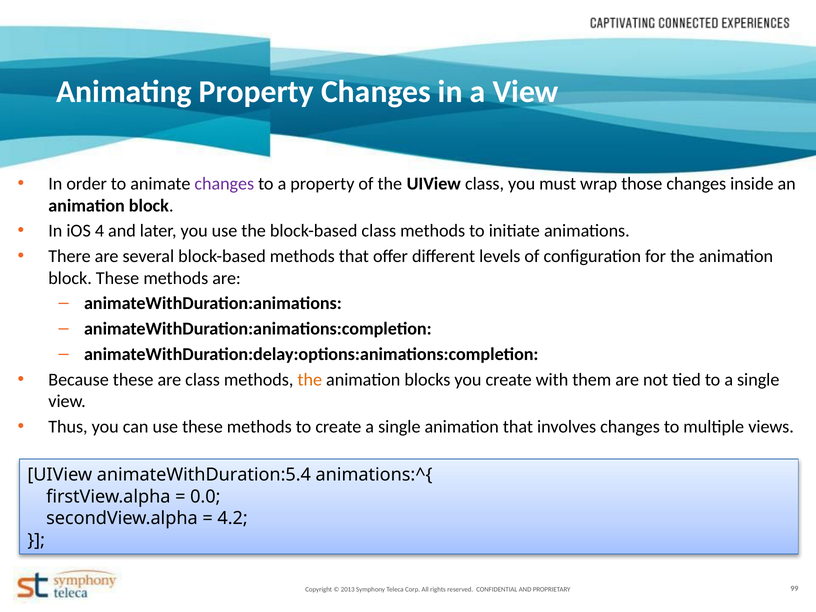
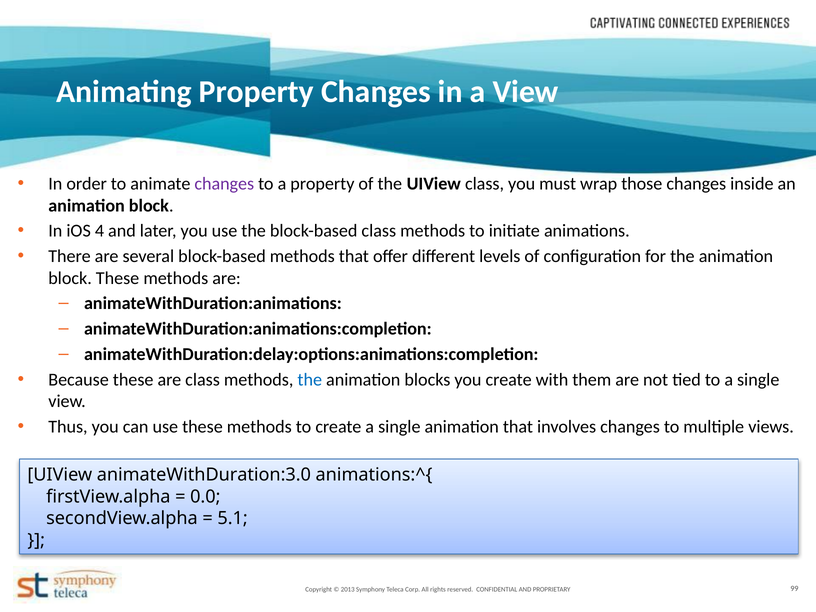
the at (310, 380) colour: orange -> blue
animateWithDuration:5.4: animateWithDuration:5.4 -> animateWithDuration:3.0
4.2: 4.2 -> 5.1
